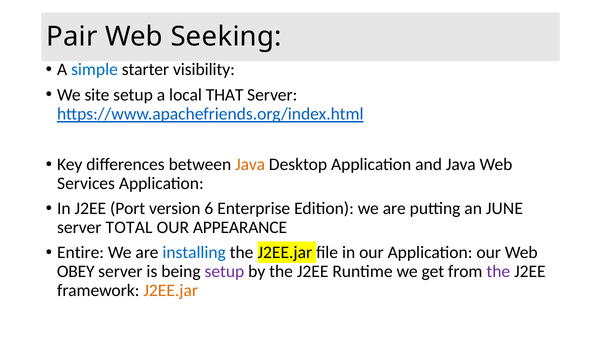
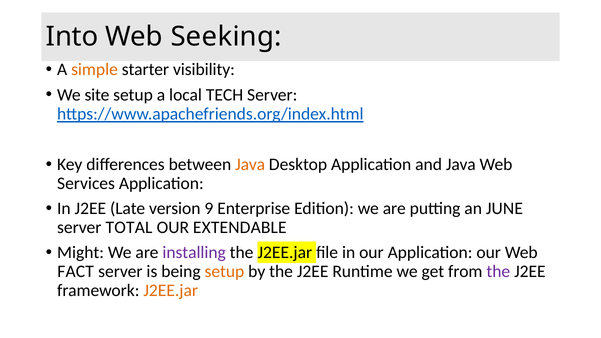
Pair: Pair -> Into
simple colour: blue -> orange
THAT: THAT -> TECH
Port: Port -> Late
6: 6 -> 9
APPEARANCE: APPEARANCE -> EXTENDABLE
Entire: Entire -> Might
installing colour: blue -> purple
OBEY: OBEY -> FACT
setup at (224, 271) colour: purple -> orange
